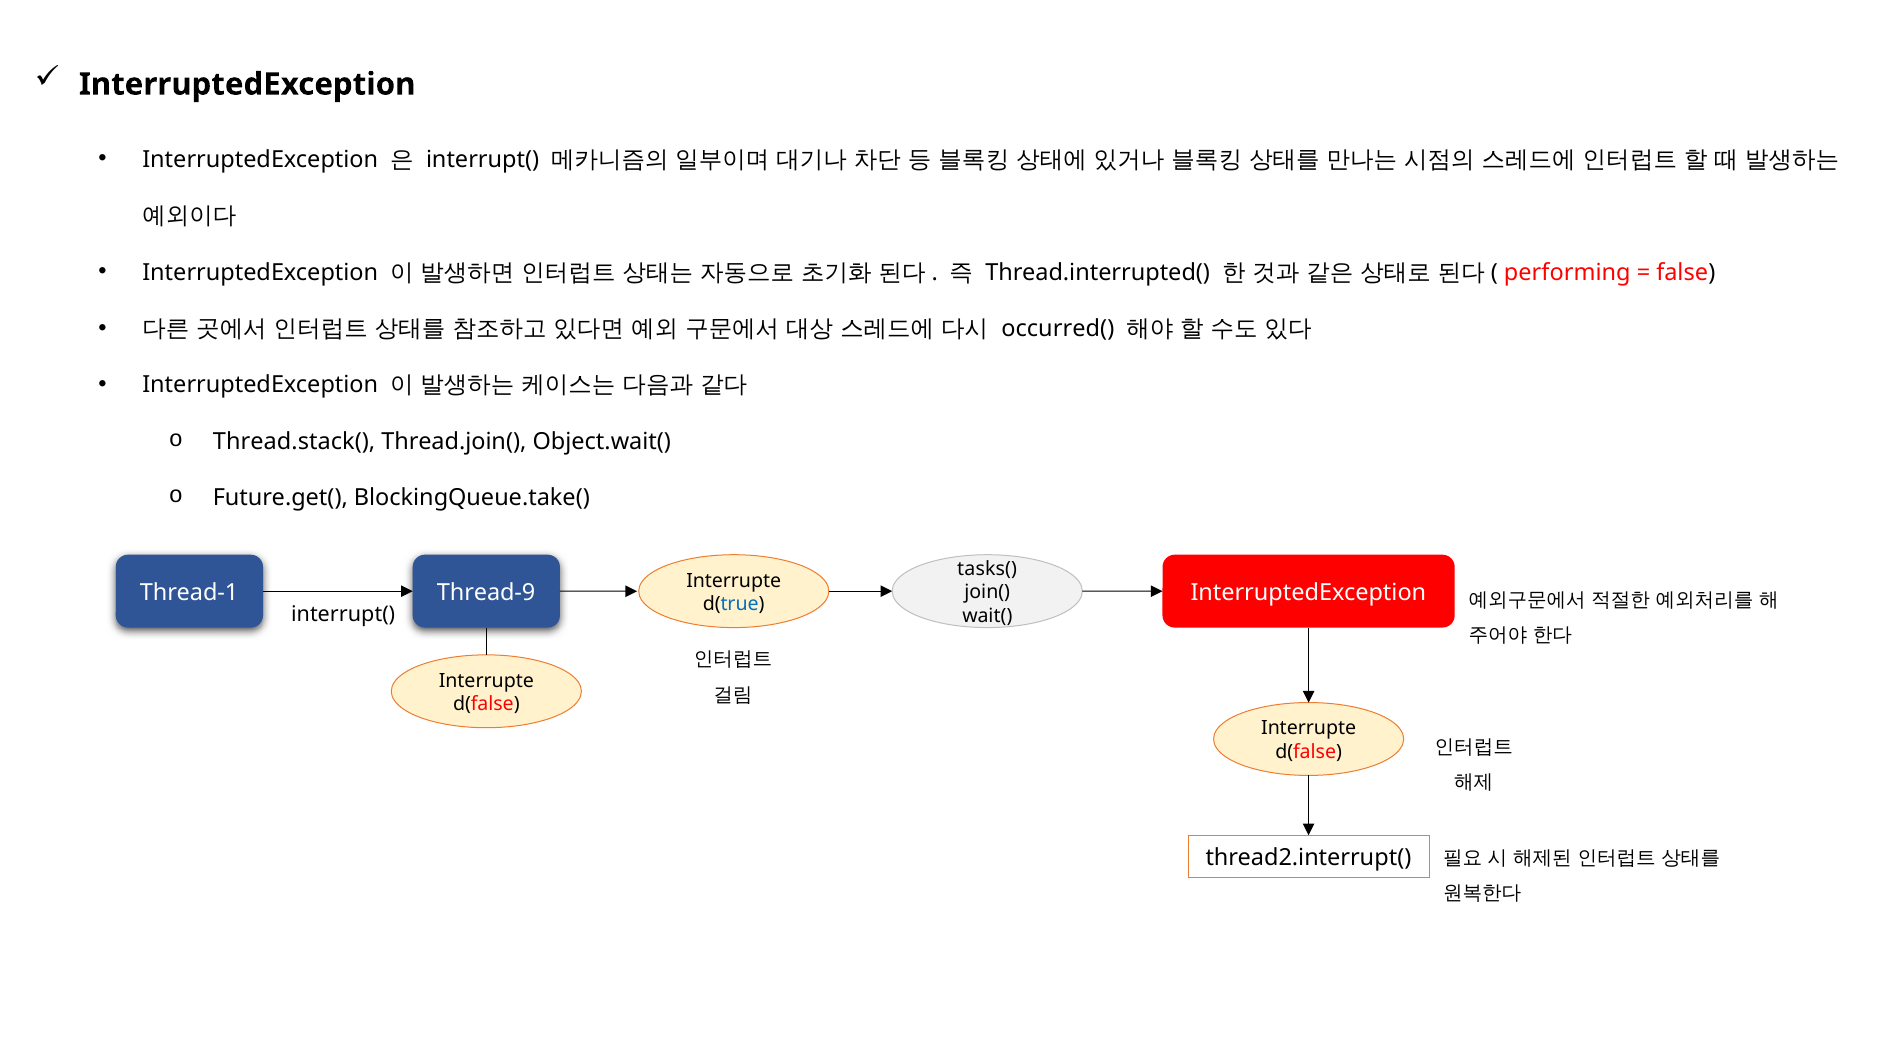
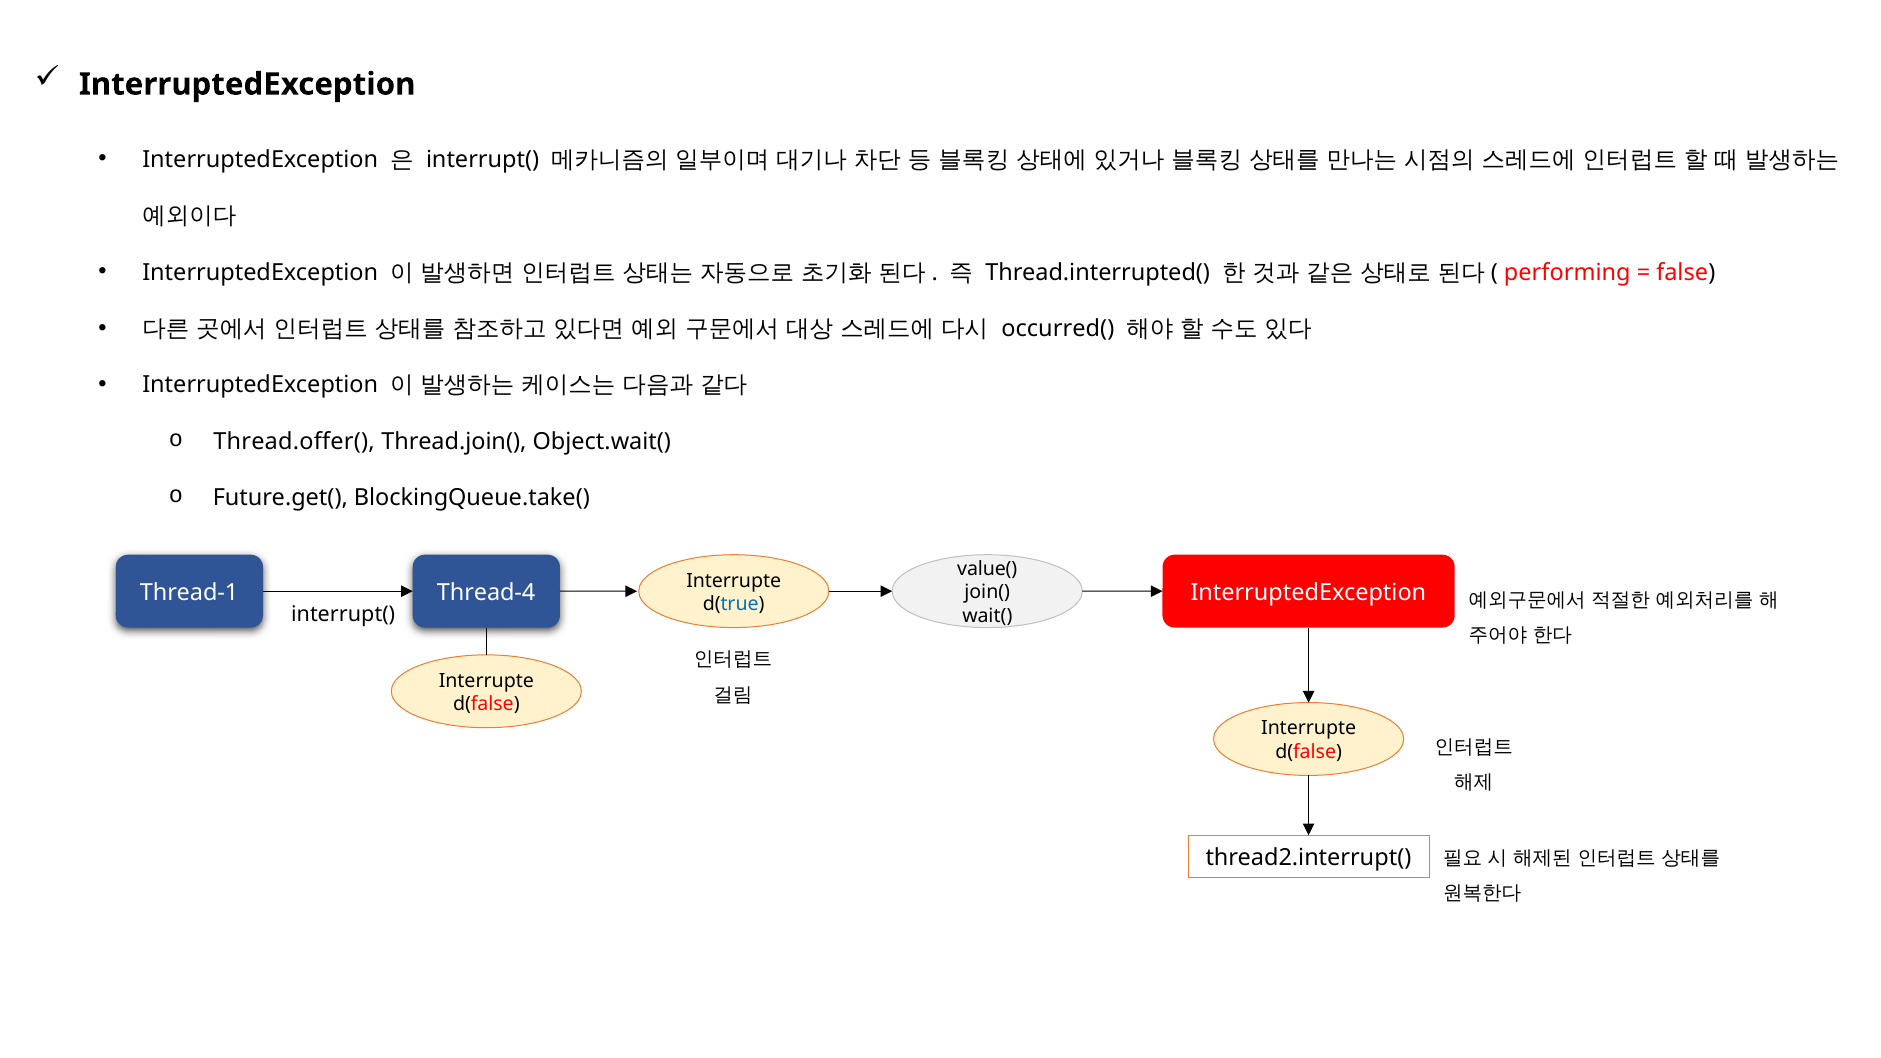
Thread.stack(: Thread.stack( -> Thread.offer(
tasks(: tasks( -> value(
Thread-9: Thread-9 -> Thread-4
